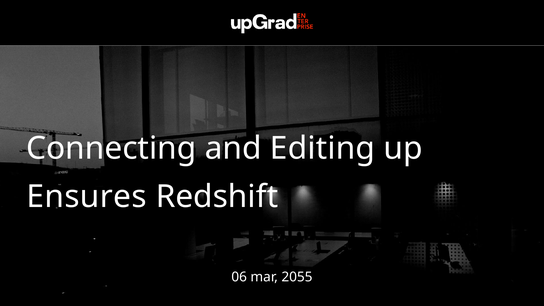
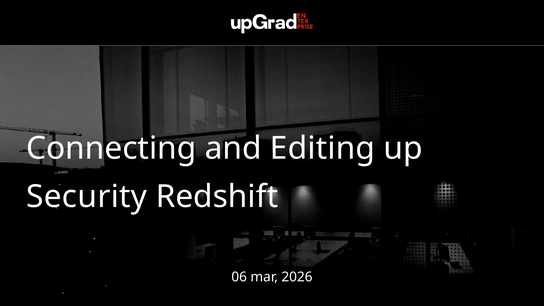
Ensures: Ensures -> Security
2055: 2055 -> 2026
